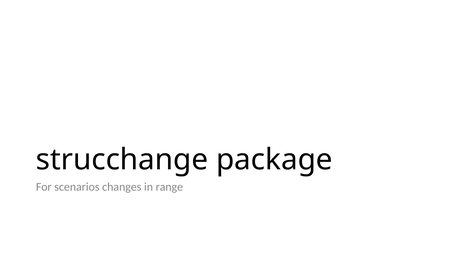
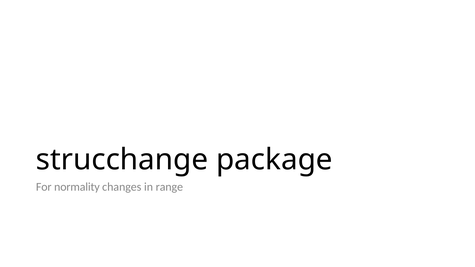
scenarios: scenarios -> normality
